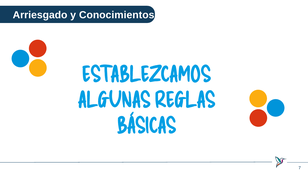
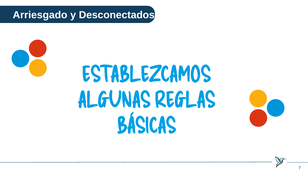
Conocimientos: Conocimientos -> Desconectados
